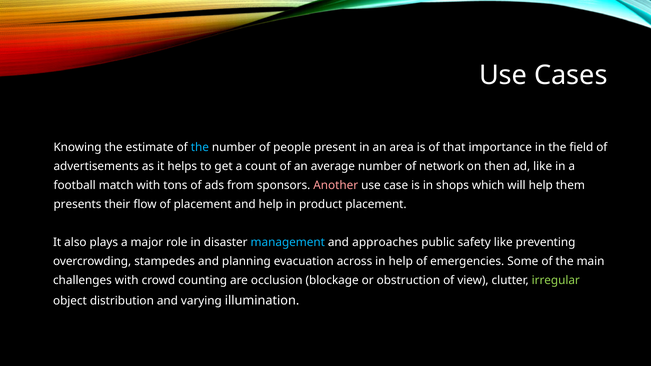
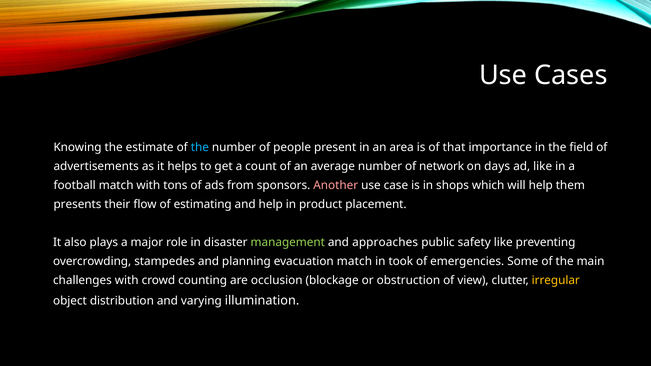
then: then -> days
of placement: placement -> estimating
management colour: light blue -> light green
evacuation across: across -> match
in help: help -> took
irregular colour: light green -> yellow
